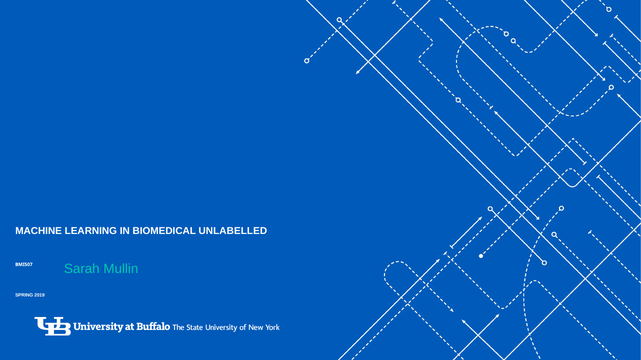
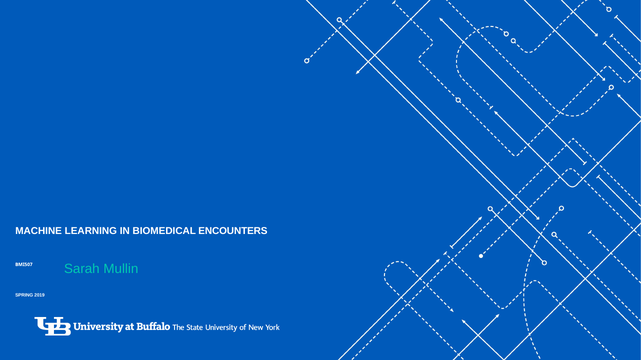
UNLABELLED: UNLABELLED -> ENCOUNTERS
